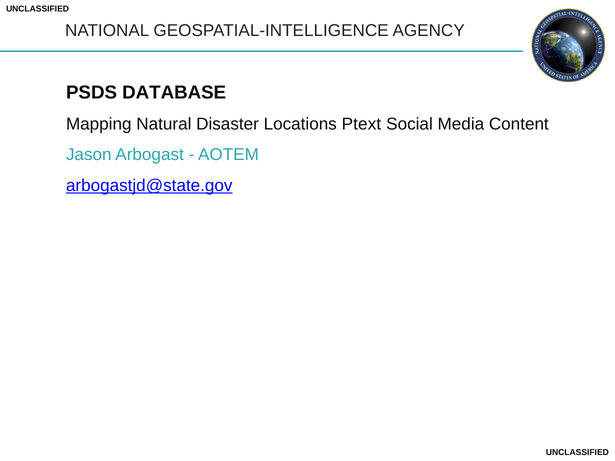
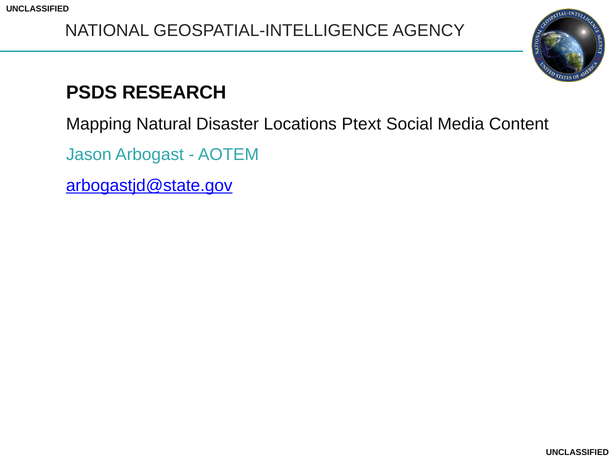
DATABASE: DATABASE -> RESEARCH
